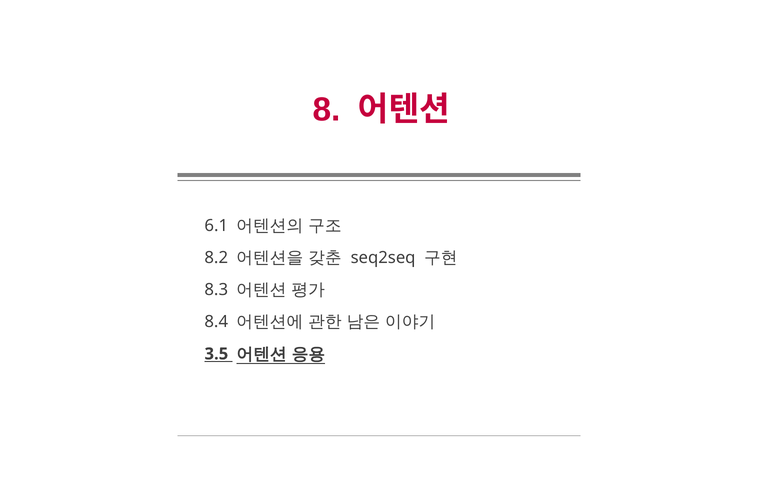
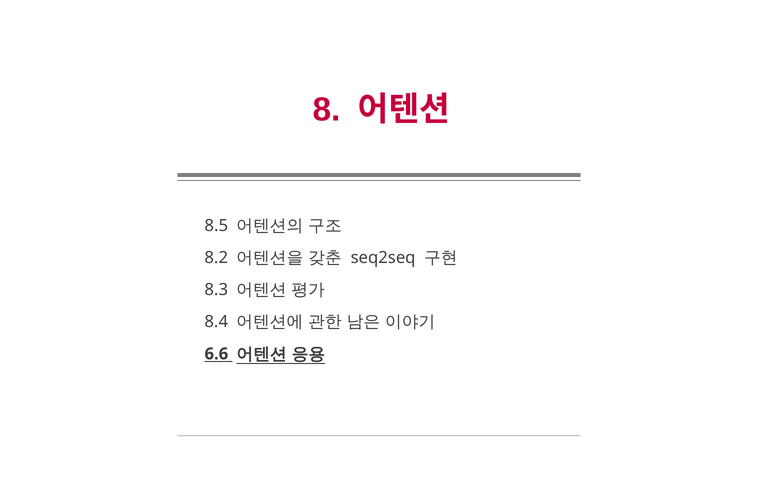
6.1: 6.1 -> 8.5
3.5: 3.5 -> 6.6
